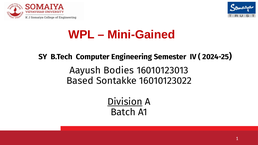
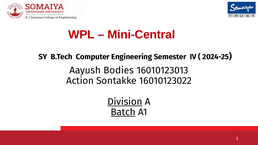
Mini-Gained: Mini-Gained -> Mini-Central
Based: Based -> Action
Batch underline: none -> present
